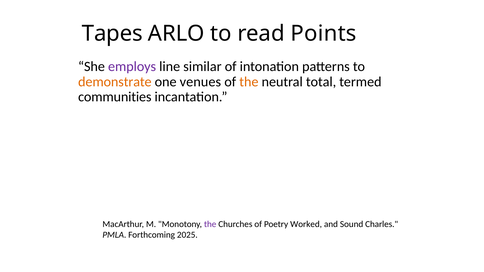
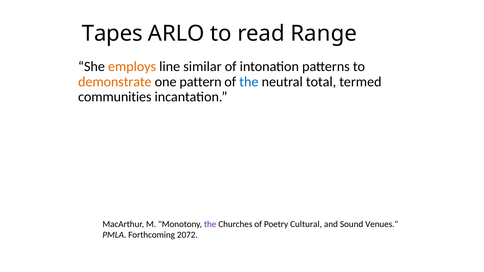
Points: Points -> Range
employs colour: purple -> orange
venues: venues -> pattern
the at (249, 82) colour: orange -> blue
Worked: Worked -> Cultural
Charles: Charles -> Venues
2025: 2025 -> 2072
